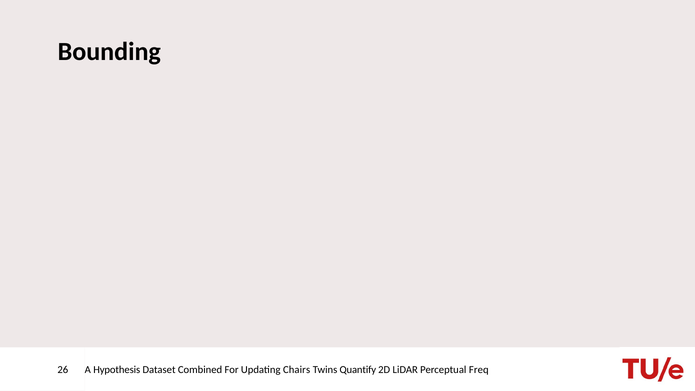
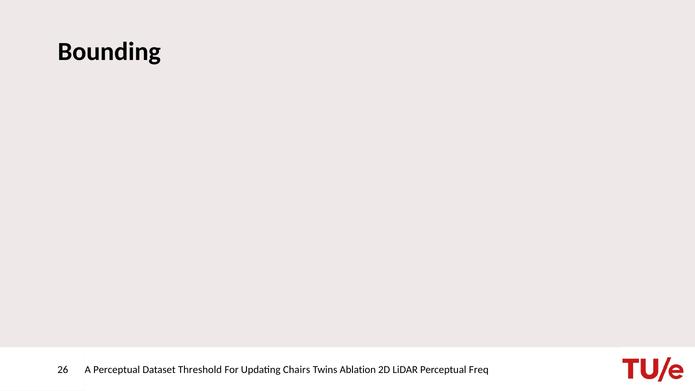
A Hypothesis: Hypothesis -> Perceptual
Combined: Combined -> Threshold
Quantify: Quantify -> Ablation
